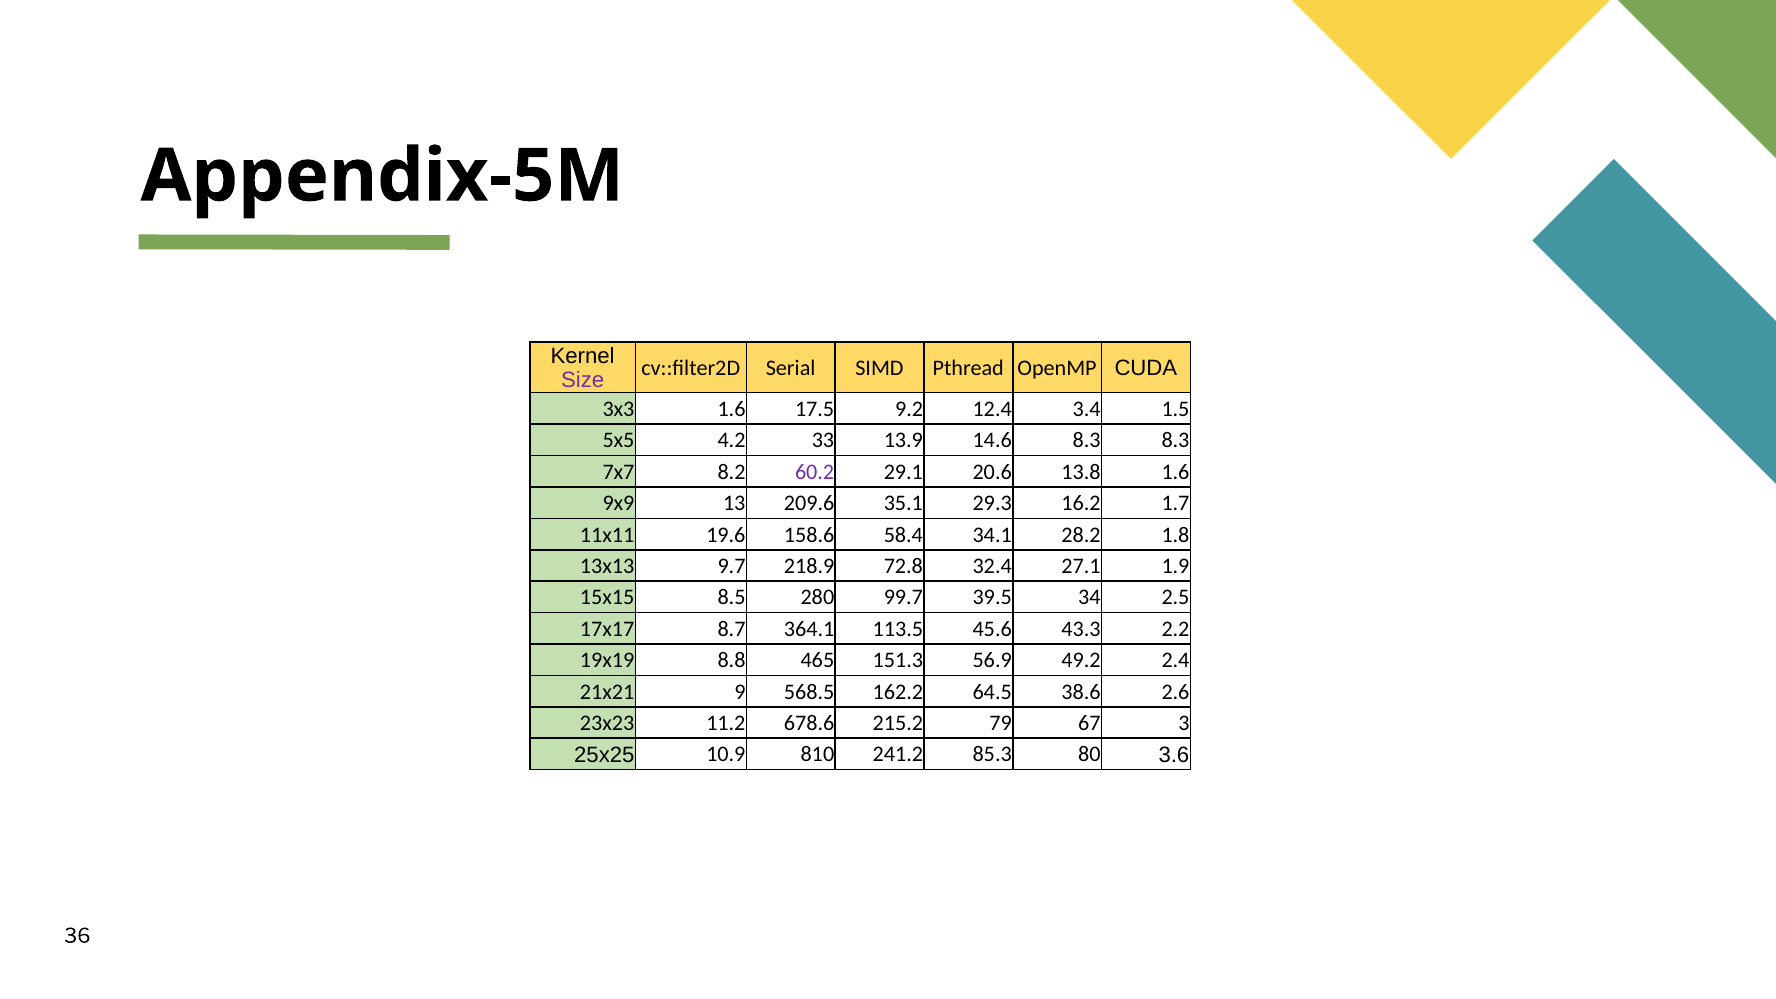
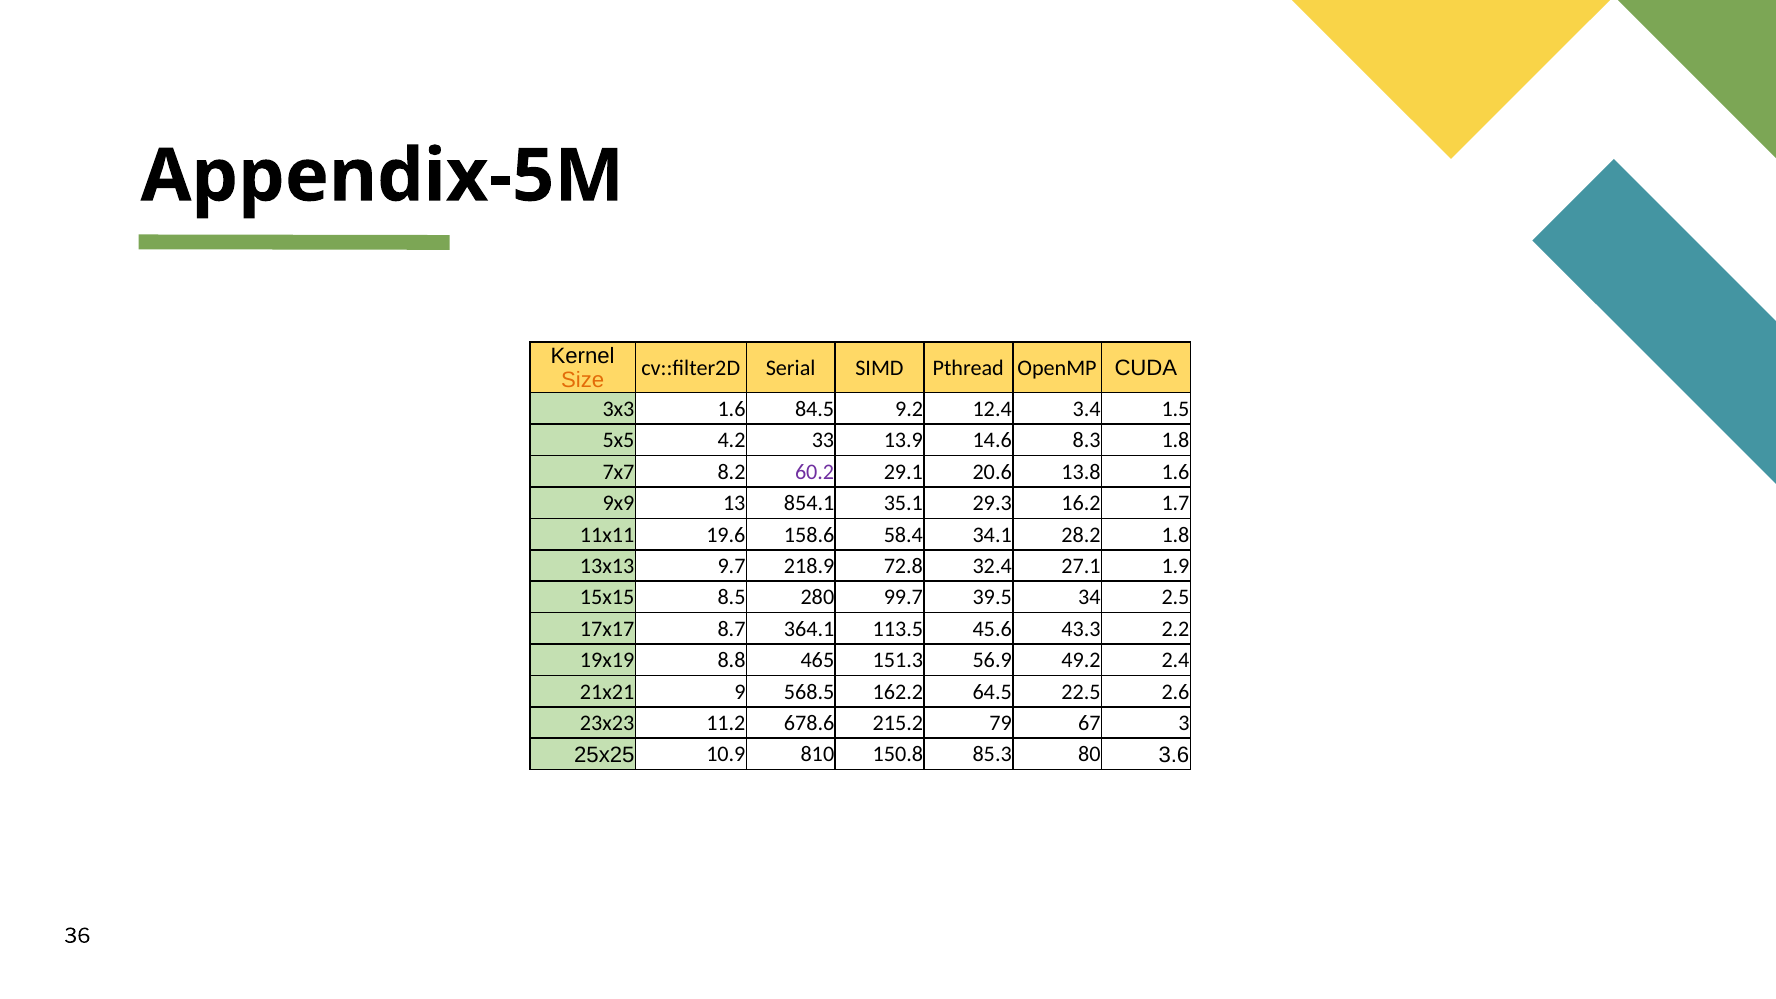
Size colour: purple -> orange
17.5: 17.5 -> 84.5
8.3 8.3: 8.3 -> 1.8
209.6: 209.6 -> 854.1
38.6: 38.6 -> 22.5
241.2: 241.2 -> 150.8
